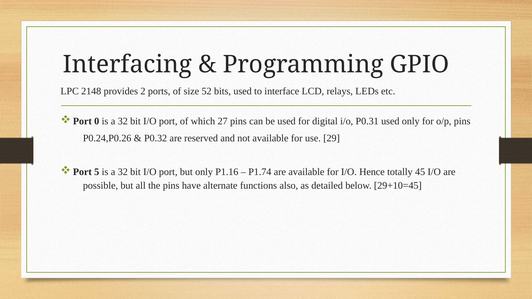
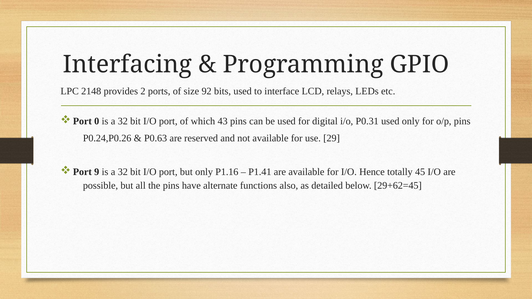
52: 52 -> 92
27: 27 -> 43
P0.32: P0.32 -> P0.63
5: 5 -> 9
P1.74: P1.74 -> P1.41
29+10=45: 29+10=45 -> 29+62=45
